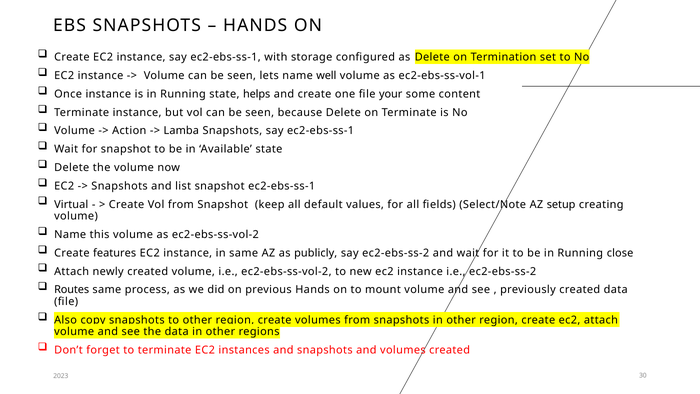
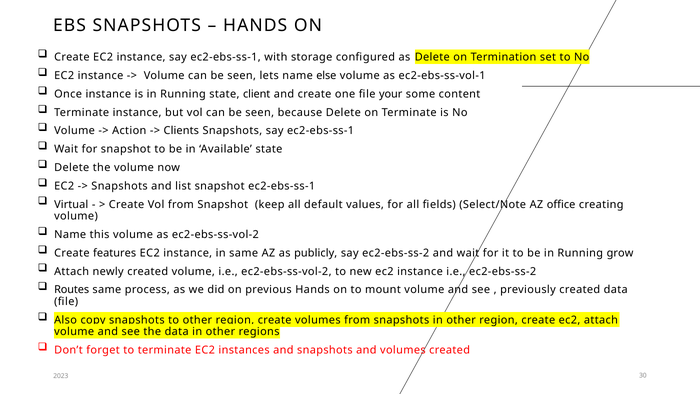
well: well -> else
helps: helps -> client
Lamba: Lamba -> Clients
setup: setup -> office
close: close -> grow
